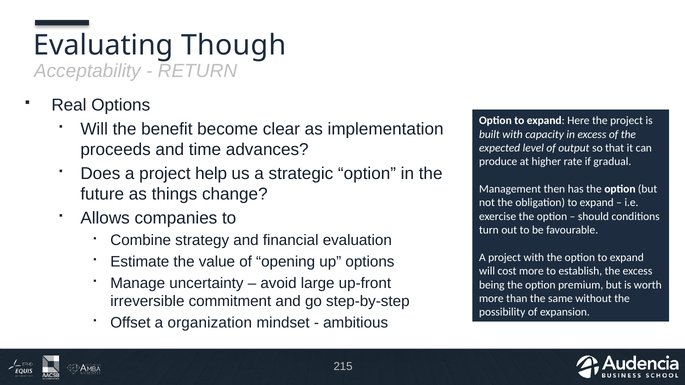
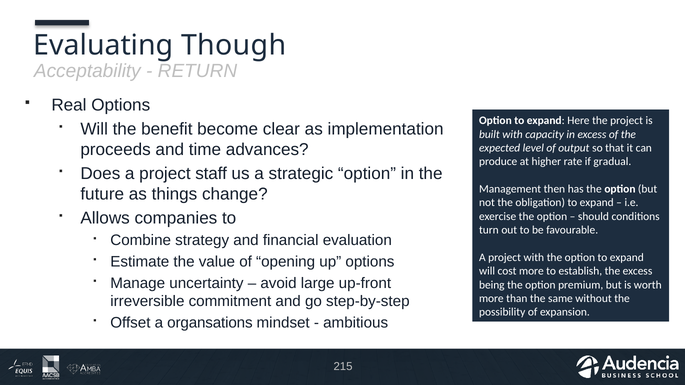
help: help -> staff
organization: organization -> organsations
